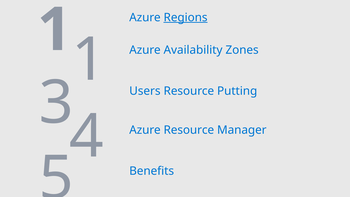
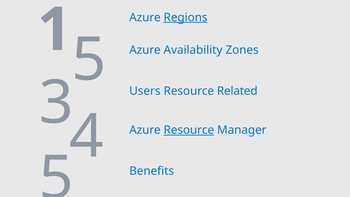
1 1: 1 -> 5
Putting: Putting -> Related
Resource at (189, 130) underline: none -> present
